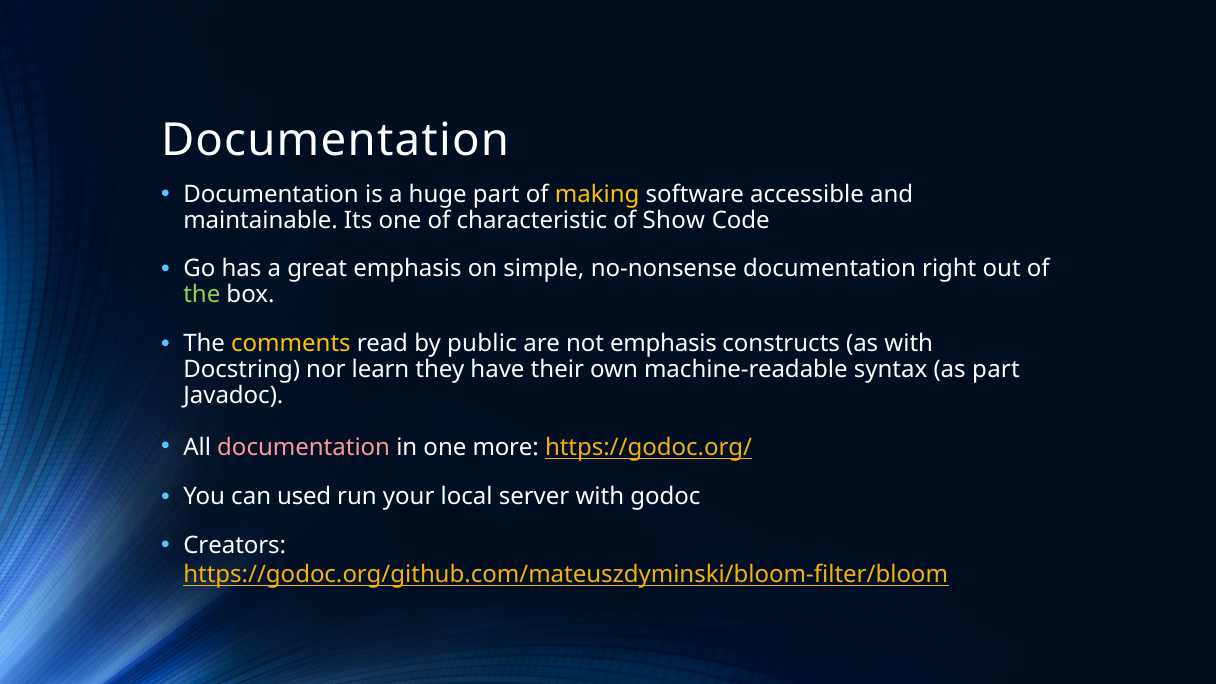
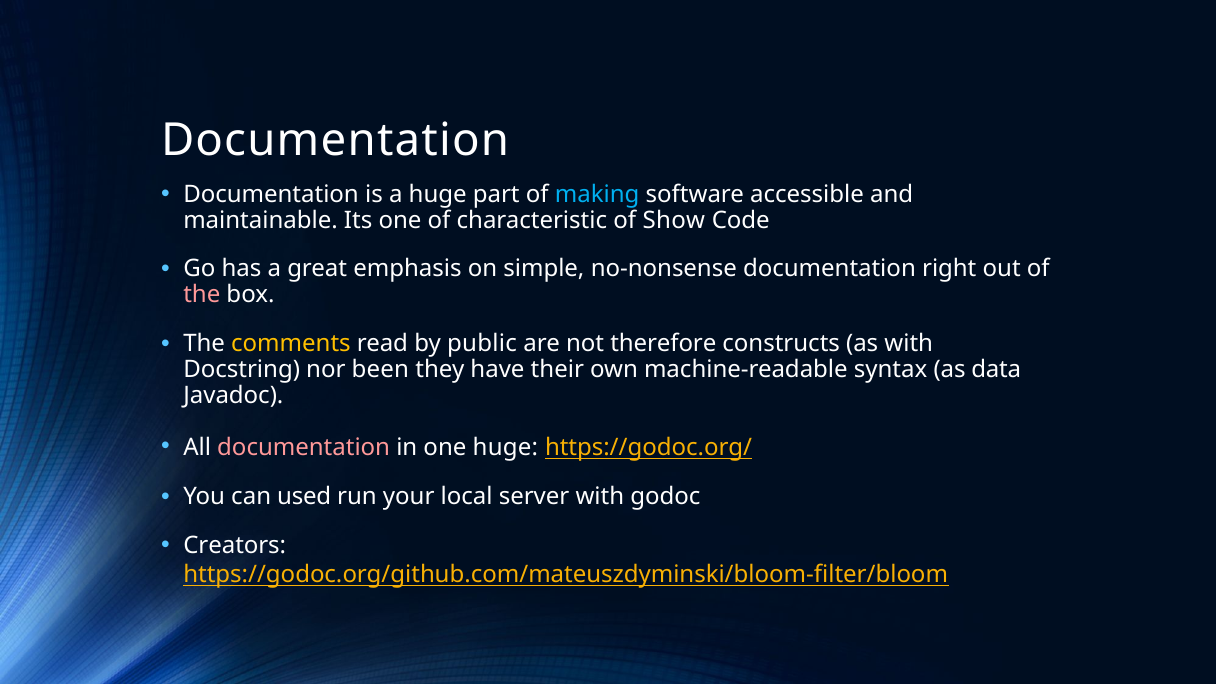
making colour: yellow -> light blue
the at (202, 295) colour: light green -> pink
not emphasis: emphasis -> therefore
learn: learn -> been
as part: part -> data
one more: more -> huge
